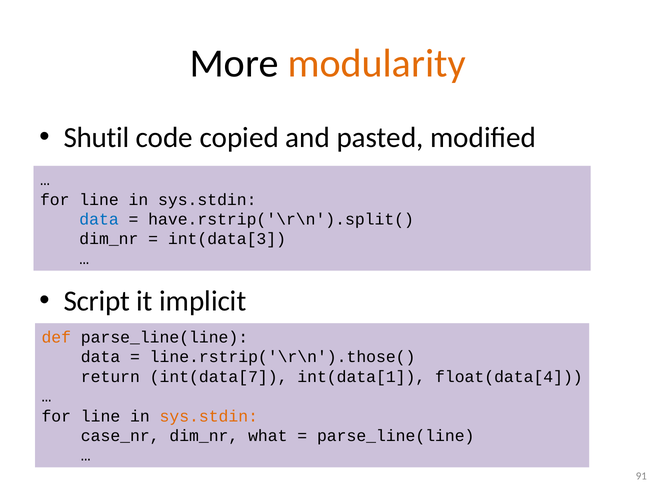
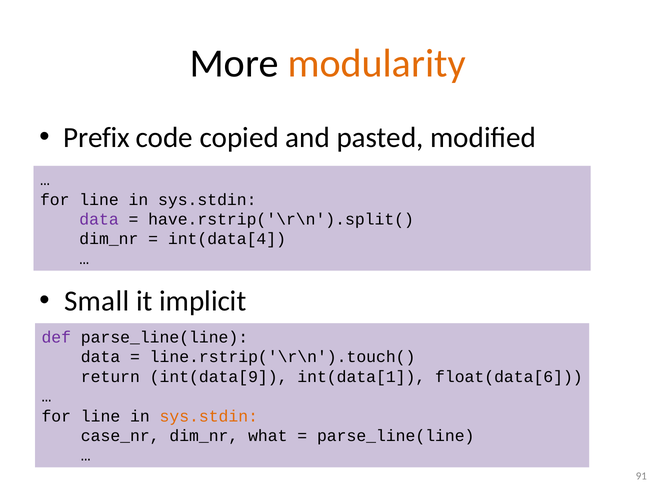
Shutil: Shutil -> Prefix
data at (99, 219) colour: blue -> purple
int(data[3: int(data[3 -> int(data[4
Script: Script -> Small
def colour: orange -> purple
line.rstrip('\r\n').those(: line.rstrip('\r\n').those( -> line.rstrip('\r\n').touch(
int(data[7: int(data[7 -> int(data[9
float(data[4: float(data[4 -> float(data[6
